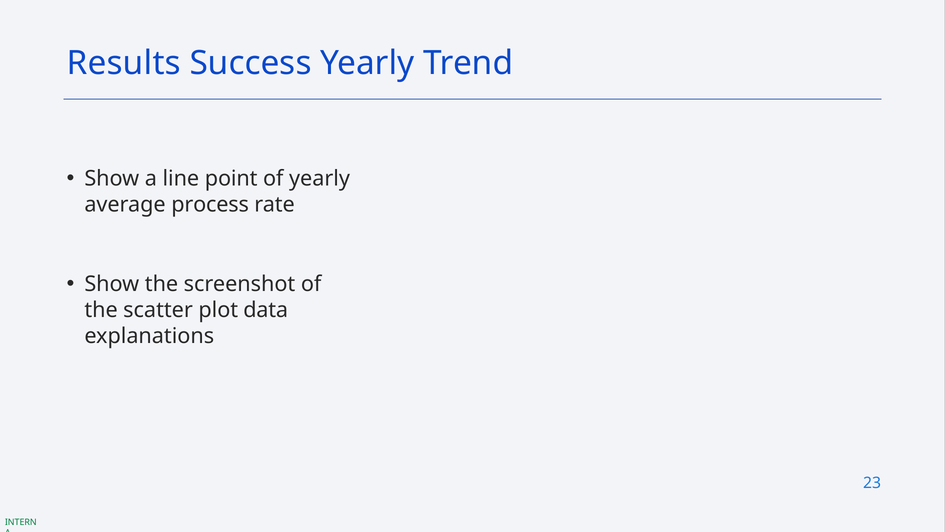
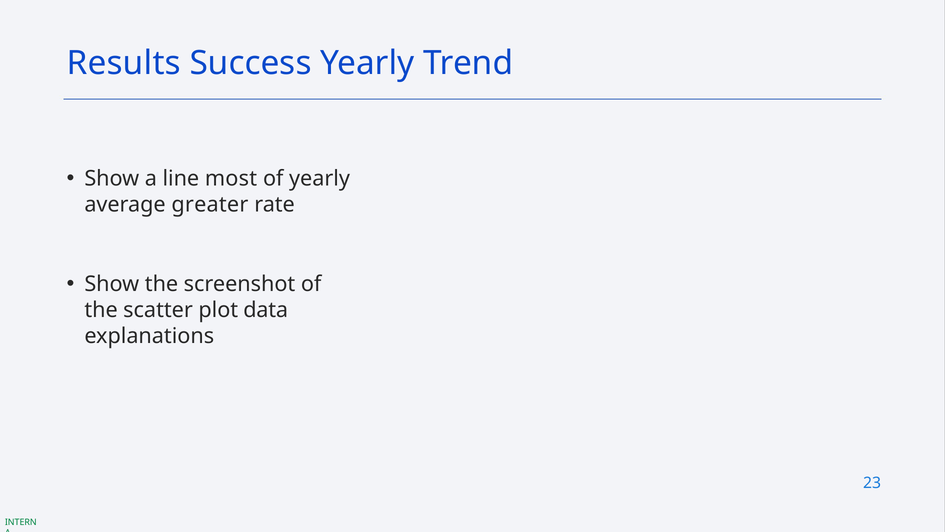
point: point -> most
process: process -> greater
